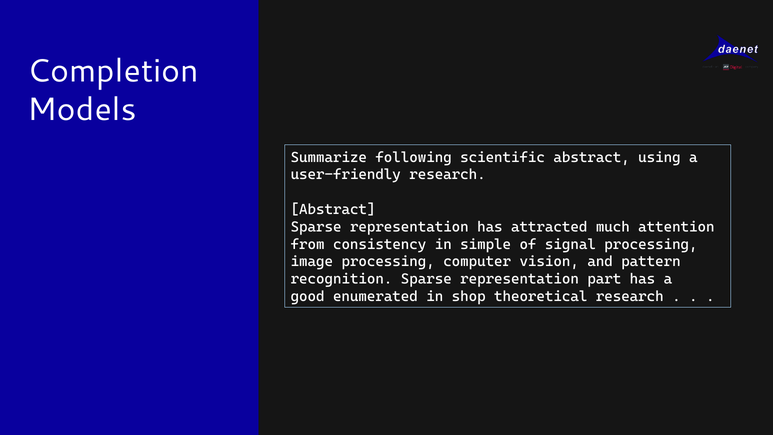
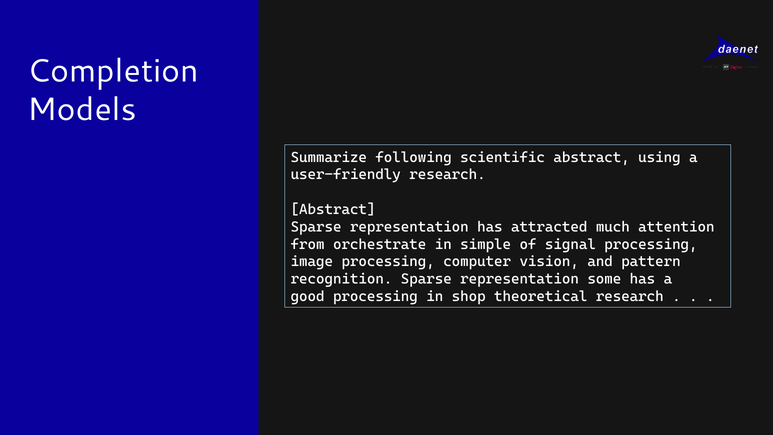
consistency: consistency -> orchestrate
part: part -> some
good enumerated: enumerated -> processing
